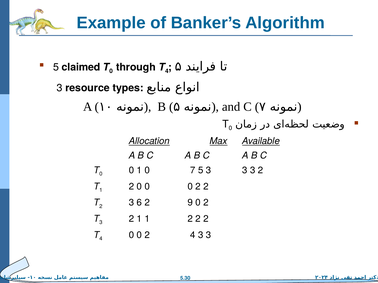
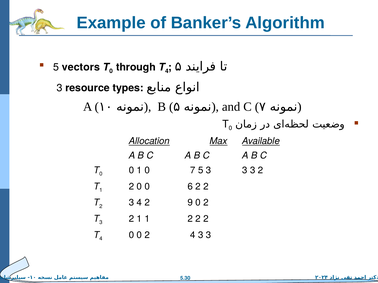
claimed: claimed -> vectors
0 0 0: 0 -> 6
3 6: 6 -> 4
